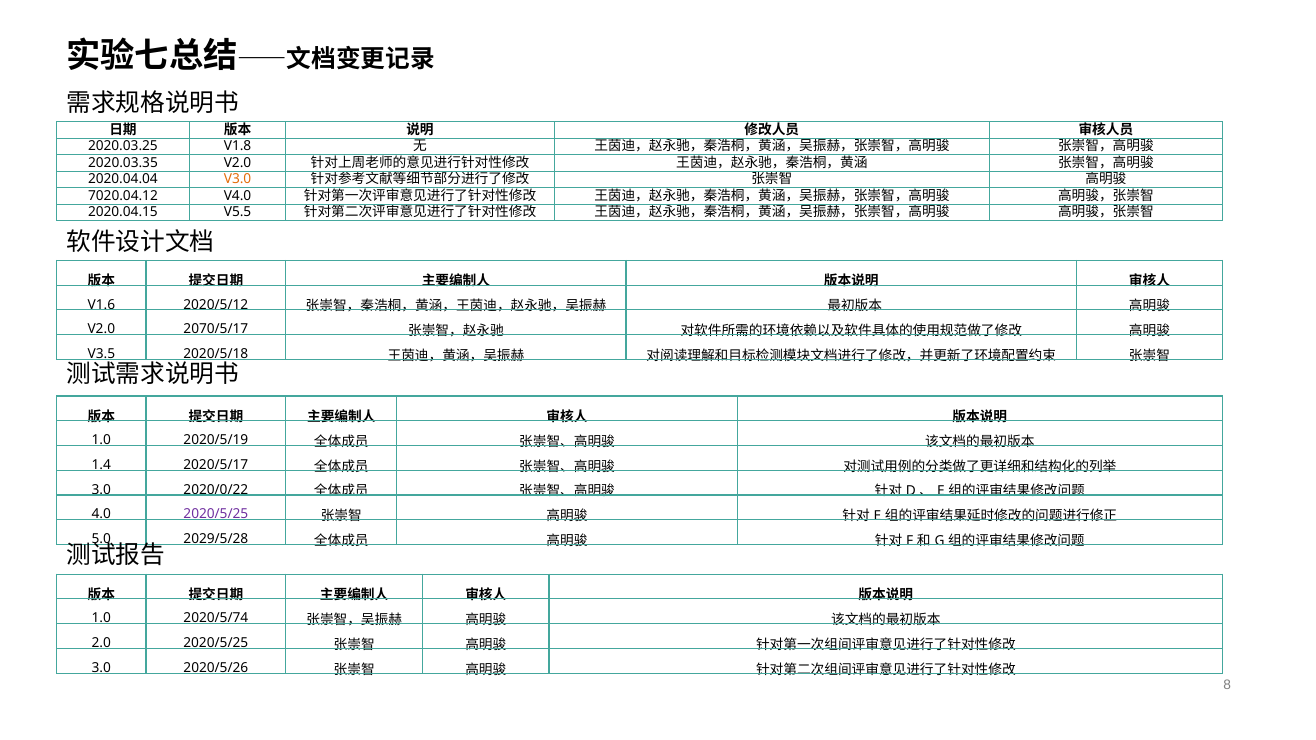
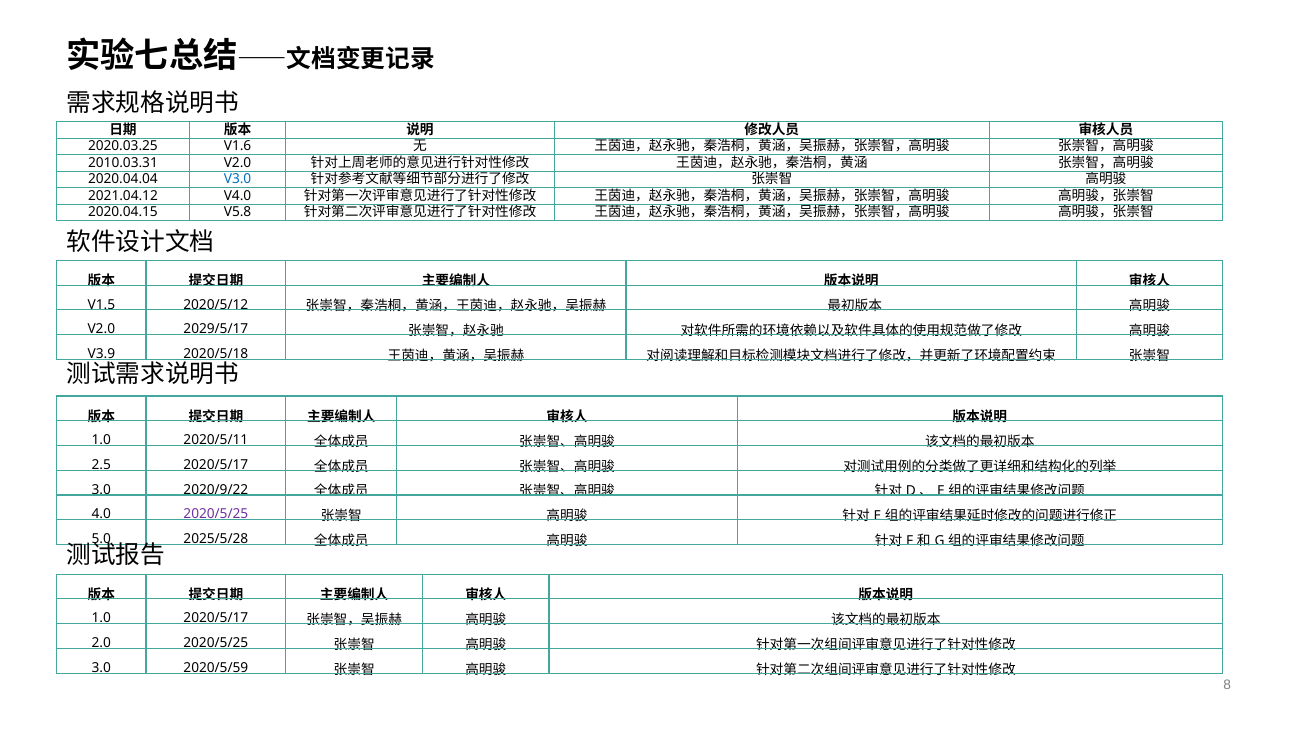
V1.8: V1.8 -> V1.6
2020.03.35: 2020.03.35 -> 2010.03.31
V3.0 colour: orange -> blue
7020.04.12: 7020.04.12 -> 2021.04.12
V5.5: V5.5 -> V5.8
V1.6: V1.6 -> V1.5
2070/5/17: 2070/5/17 -> 2029/5/17
V3.5: V3.5 -> V3.9
2020/5/19: 2020/5/19 -> 2020/5/11
1.4: 1.4 -> 2.5
2020/0/22: 2020/0/22 -> 2020/9/22
2029/5/28: 2029/5/28 -> 2025/5/28
1.0 2020/5/74: 2020/5/74 -> 2020/5/17
2020/5/26: 2020/5/26 -> 2020/5/59
